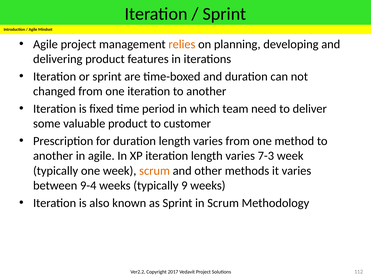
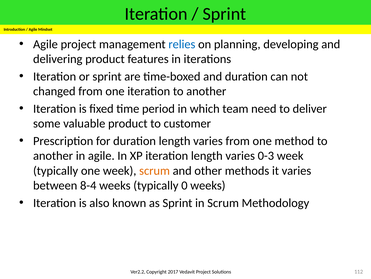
relies colour: orange -> blue
7-3: 7-3 -> 0-3
9-4: 9-4 -> 8-4
9: 9 -> 0
